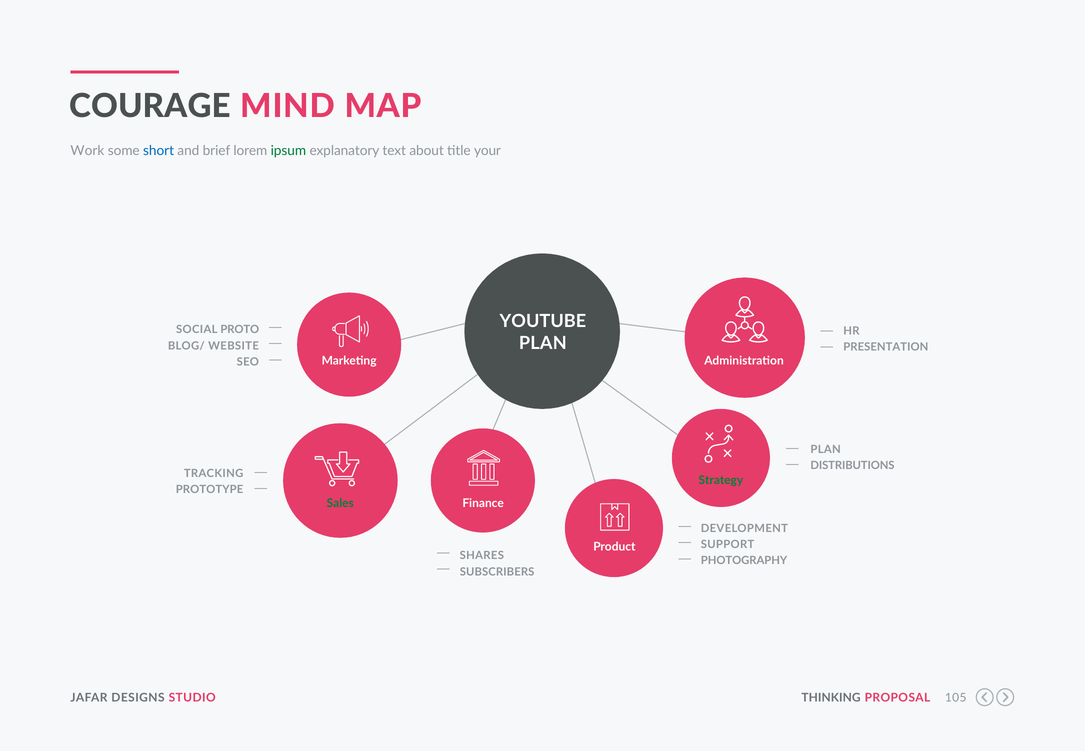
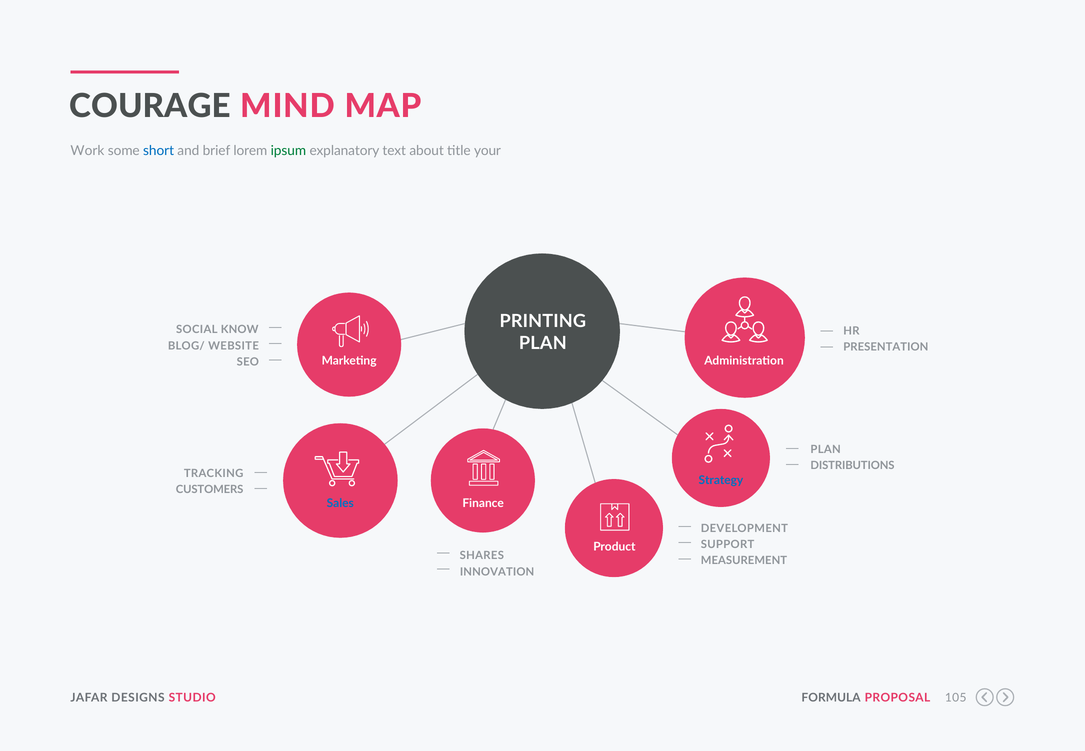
YOUTUBE: YOUTUBE -> PRINTING
PROTO: PROTO -> KNOW
Strategy colour: green -> blue
PROTOTYPE: PROTOTYPE -> CUSTOMERS
Sales colour: green -> blue
PHOTOGRAPHY: PHOTOGRAPHY -> MEASUREMENT
SUBSCRIBERS: SUBSCRIBERS -> INNOVATION
THINKING: THINKING -> FORMULA
